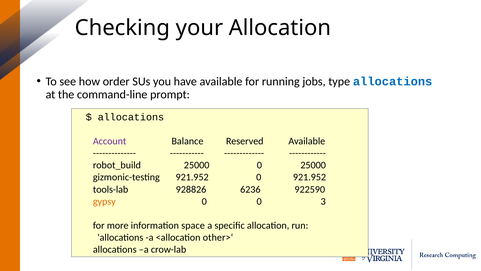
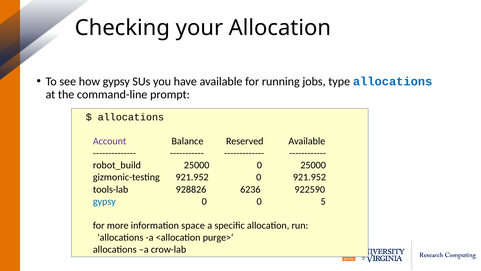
how order: order -> gypsy
gypsy at (104, 201) colour: orange -> blue
3: 3 -> 5
other>‘: other>‘ -> purge>‘
